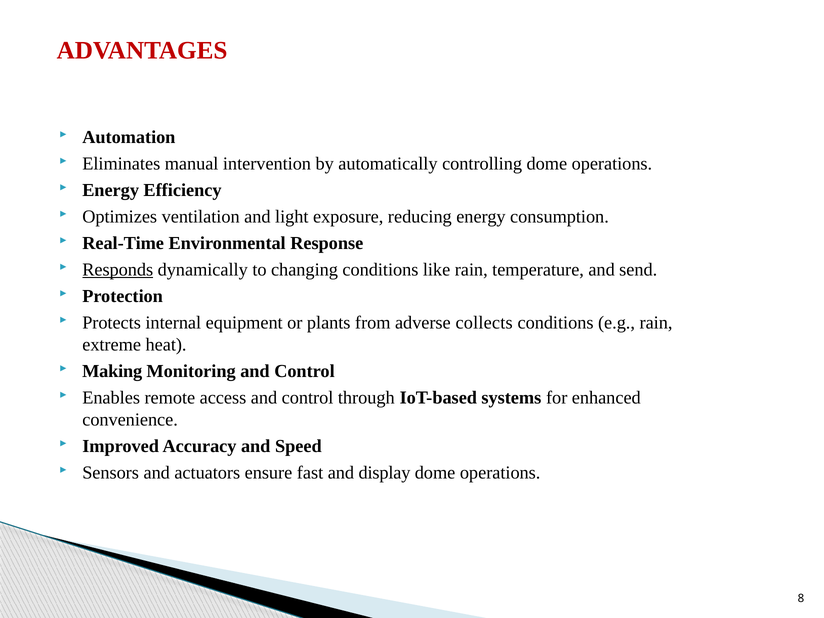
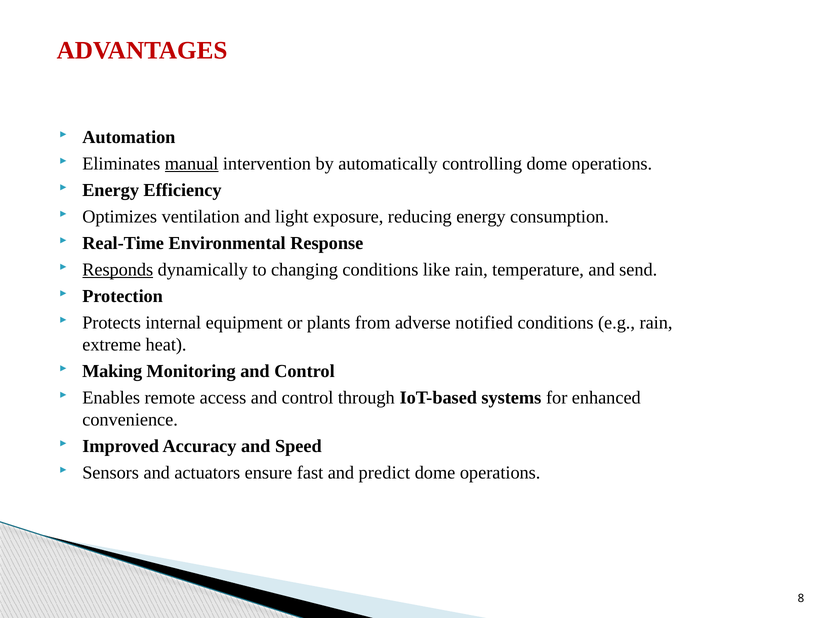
manual underline: none -> present
collects: collects -> notified
display: display -> predict
